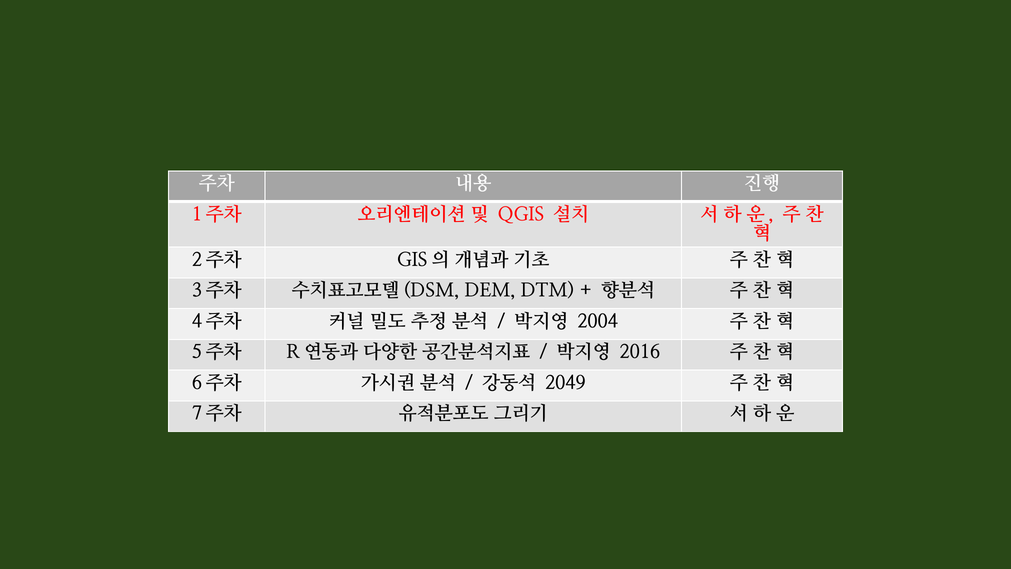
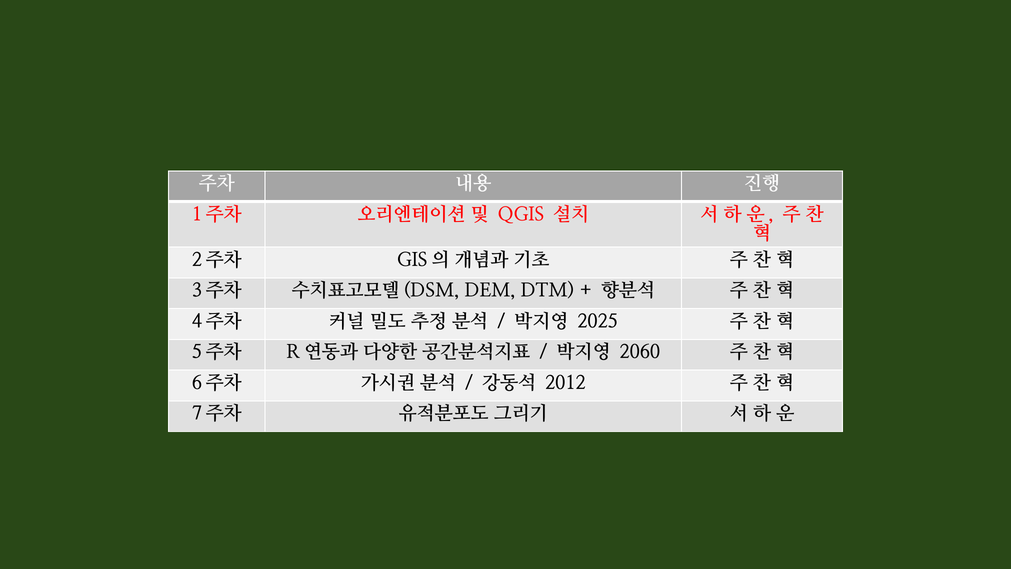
2004: 2004 -> 2025
2016: 2016 -> 2060
2049: 2049 -> 2012
